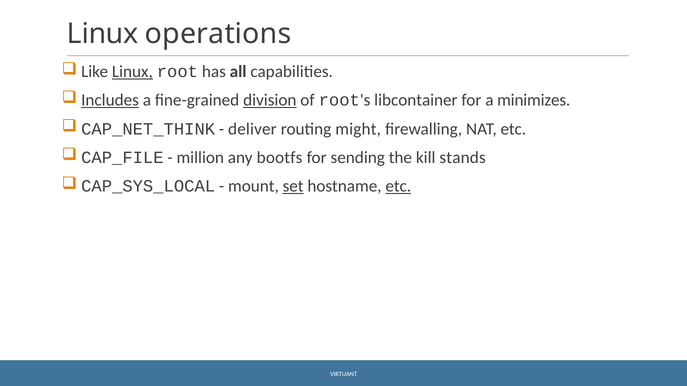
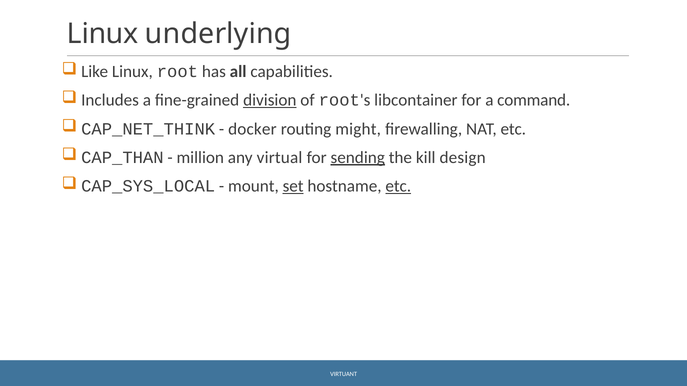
operations: operations -> underlying
Linux at (132, 72) underline: present -> none
Includes underline: present -> none
minimizes: minimizes -> command
deliver: deliver -> docker
CAP_FILE: CAP_FILE -> CAP_THAN
bootfs: bootfs -> virtual
sending underline: none -> present
stands: stands -> design
